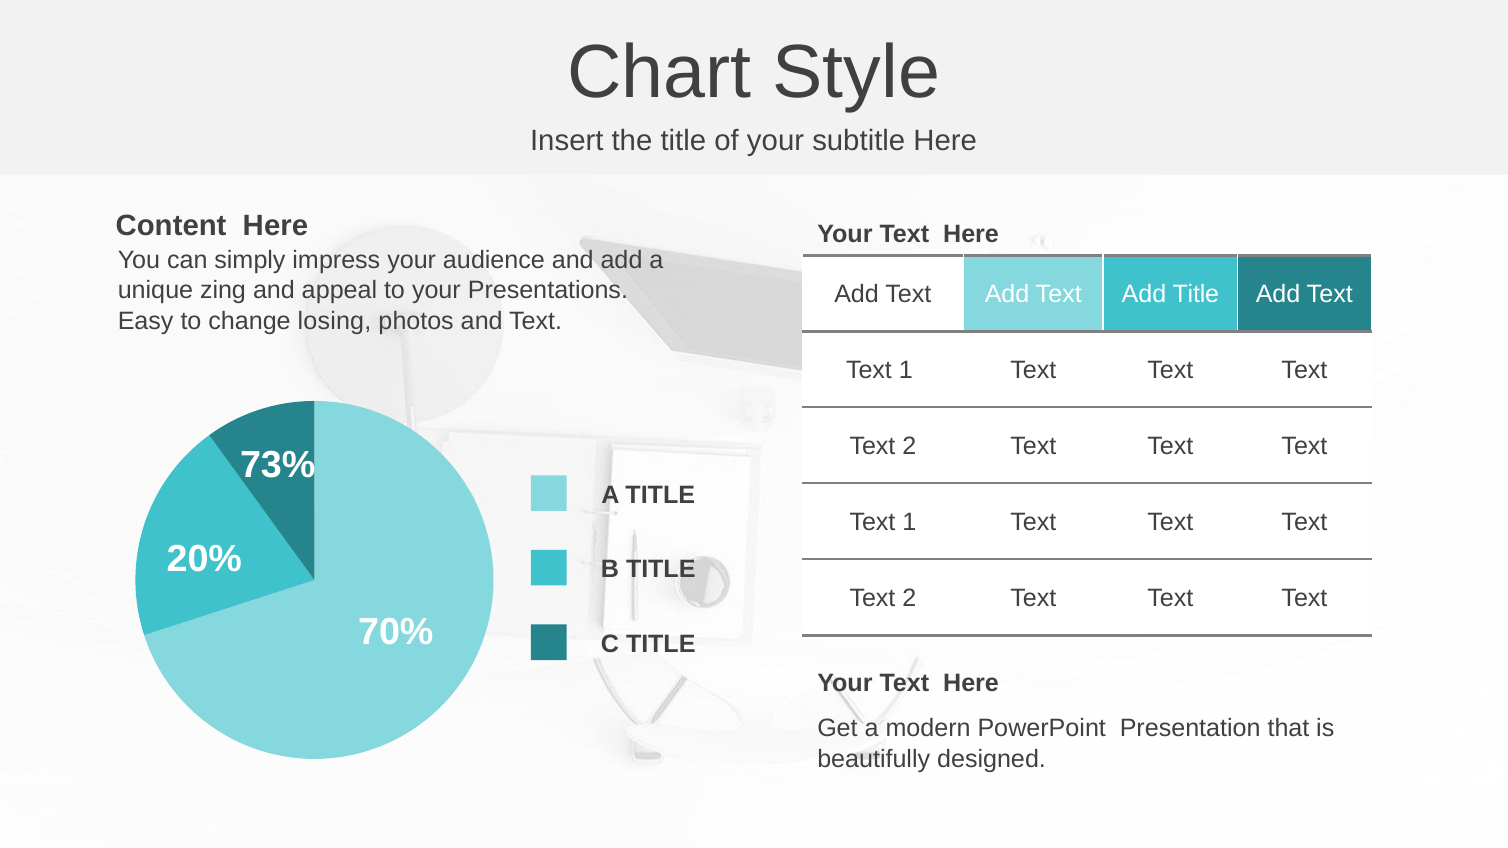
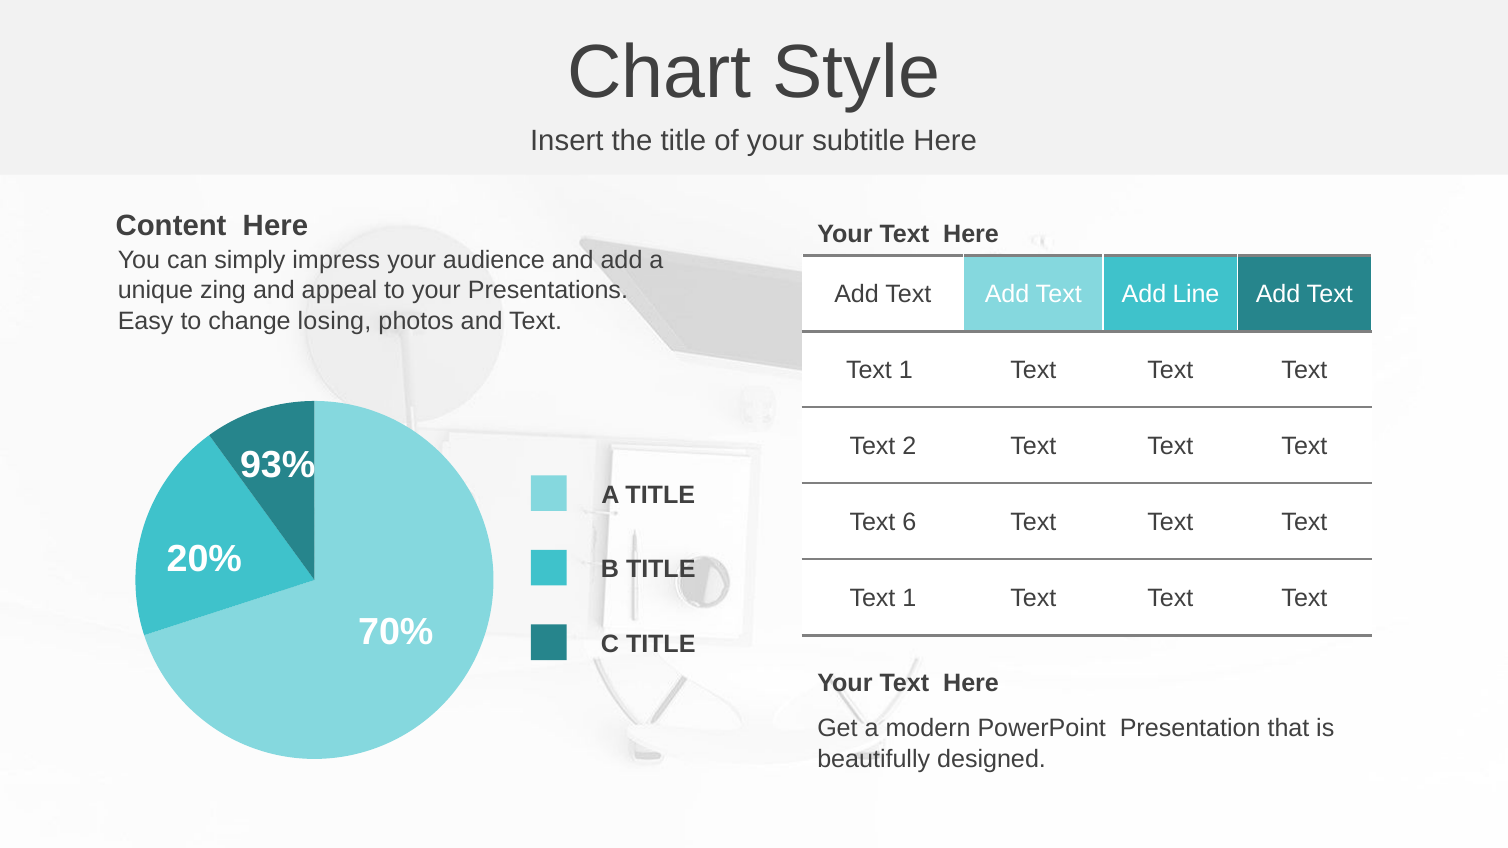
Add Title: Title -> Line
73%: 73% -> 93%
1 at (909, 522): 1 -> 6
2 at (909, 598): 2 -> 1
